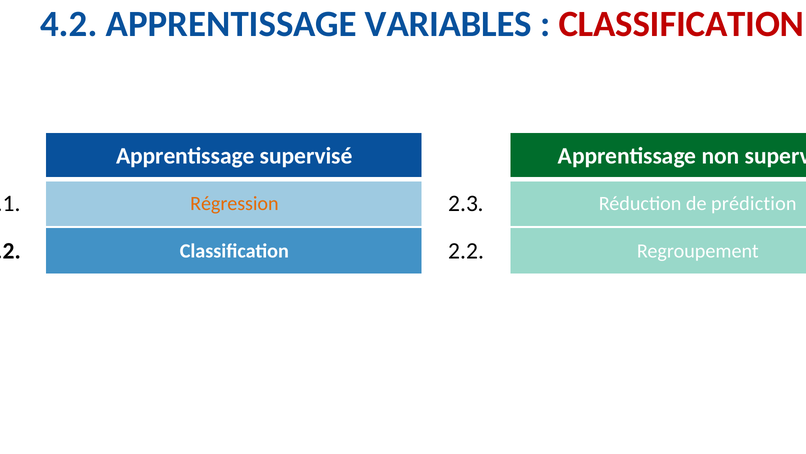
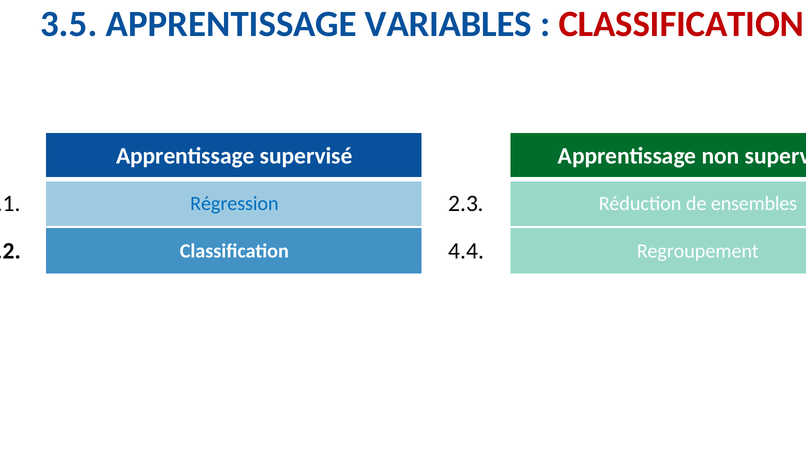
4.2: 4.2 -> 3.5
Régression colour: orange -> blue
prédiction: prédiction -> ensembles
Classification 2.2: 2.2 -> 4.4
